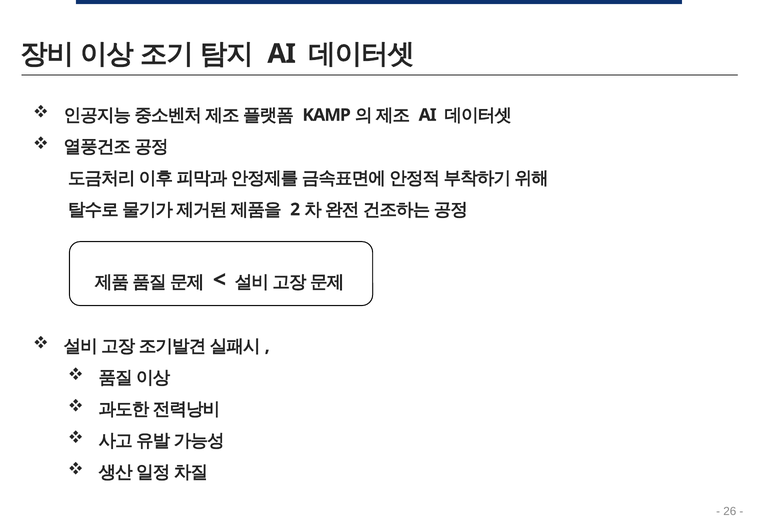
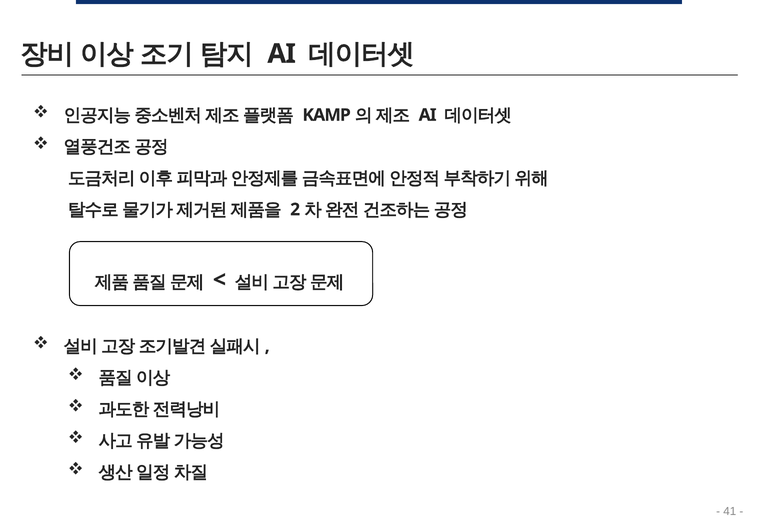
26: 26 -> 41
